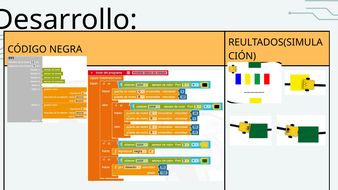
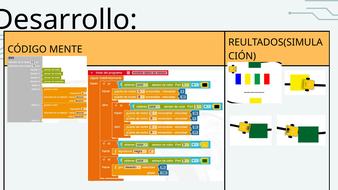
NEGRA: NEGRA -> MENTE
